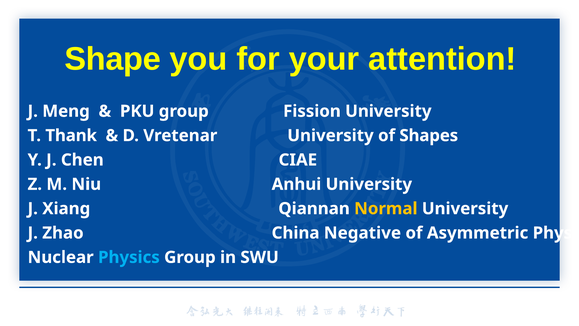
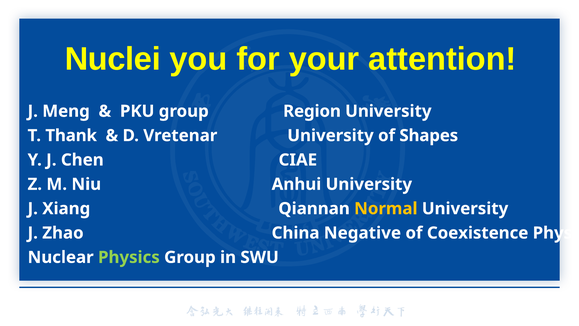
Shape: Shape -> Nuclei
Fission: Fission -> Region
Asymmetric: Asymmetric -> Coexistence
Physics at (129, 257) colour: light blue -> light green
